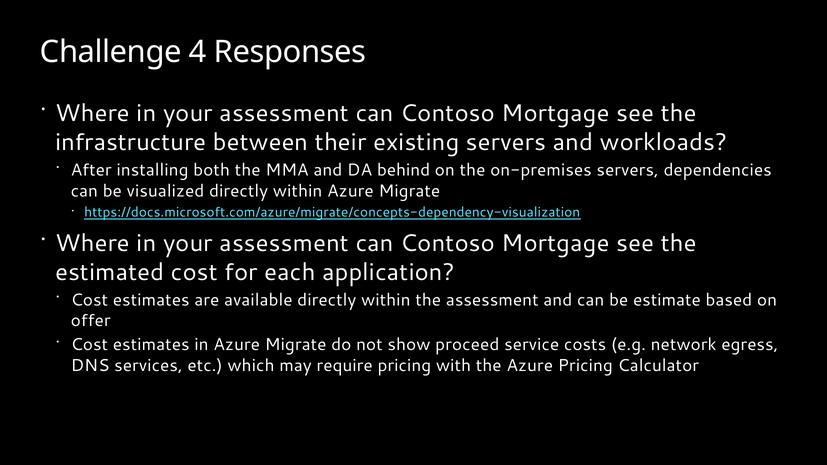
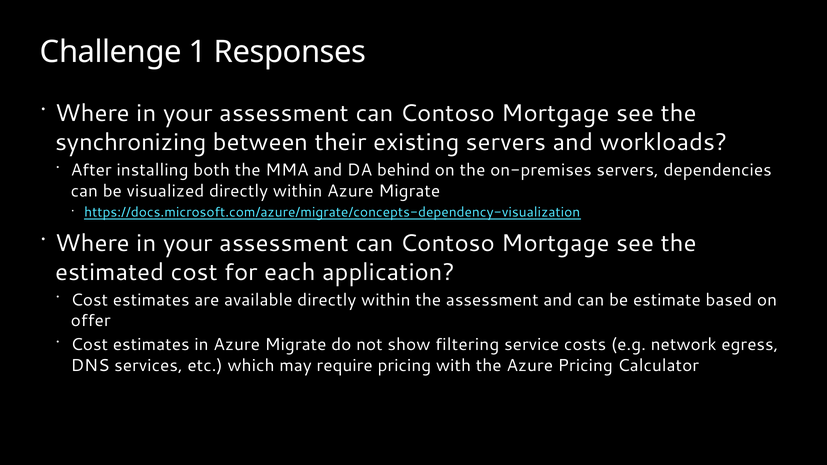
4: 4 -> 1
infrastructure: infrastructure -> synchronizing
proceed: proceed -> filtering
